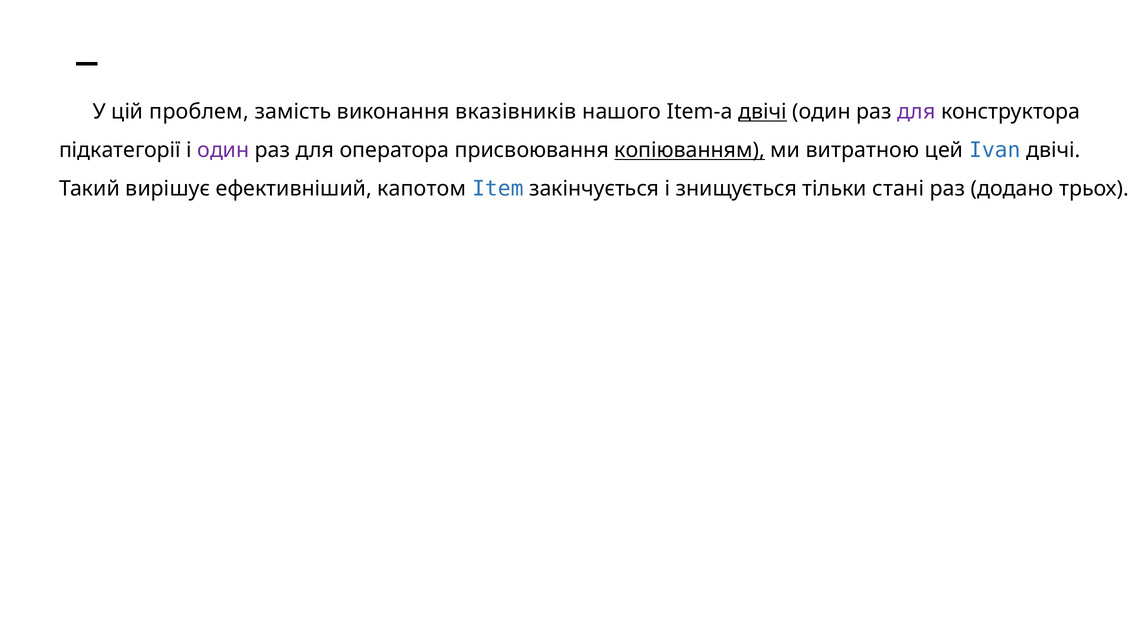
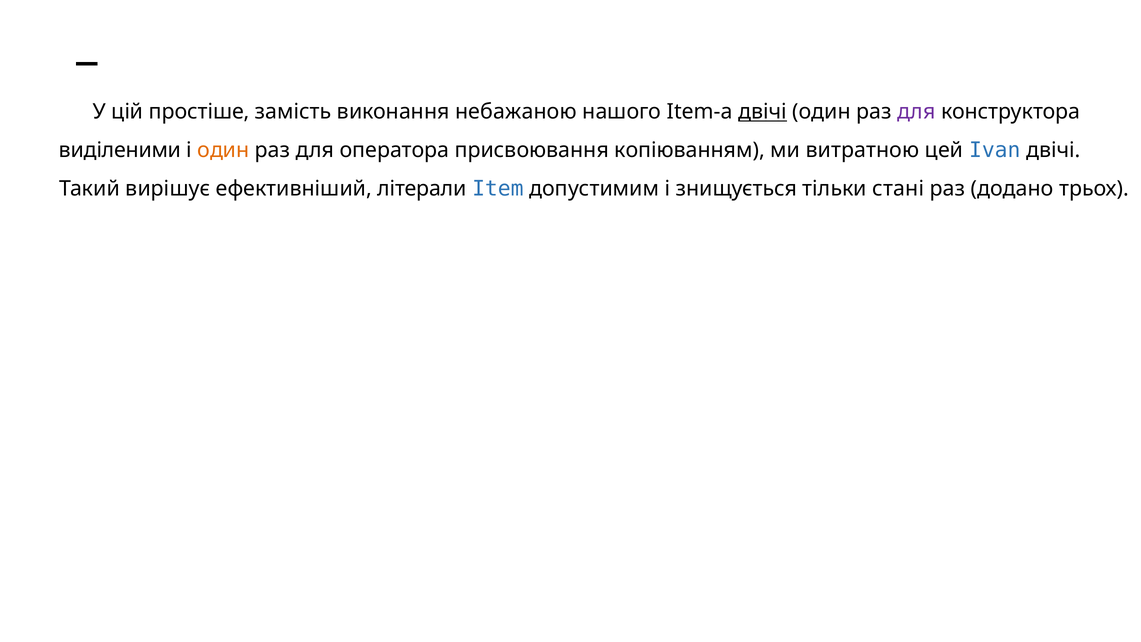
проблем: проблем -> простіше
вказівників: вказівників -> небажаною
підкатегорії: підкатегорії -> виділеними
один at (223, 150) colour: purple -> orange
копіюванням underline: present -> none
капотом: капотом -> літерали
закінчується: закінчується -> допустимим
